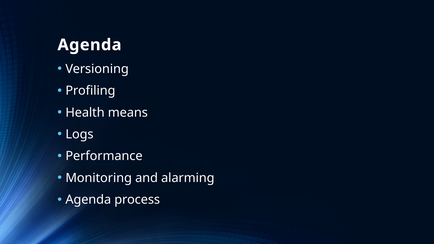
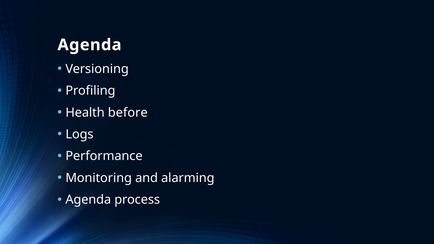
means: means -> before
